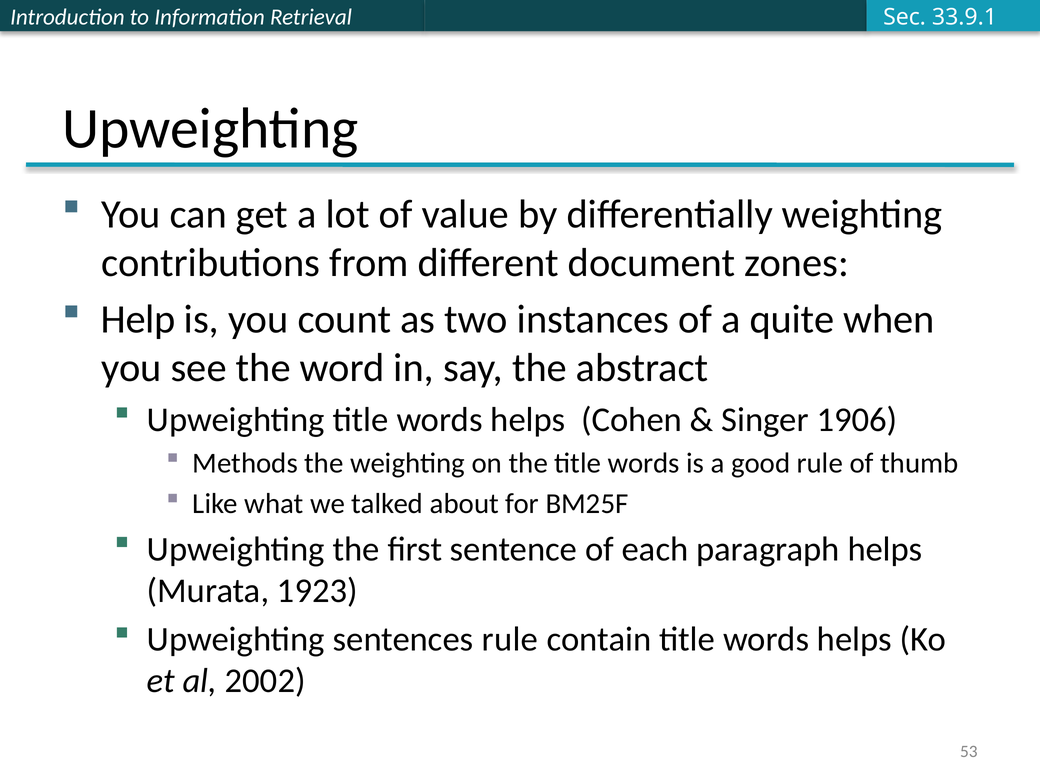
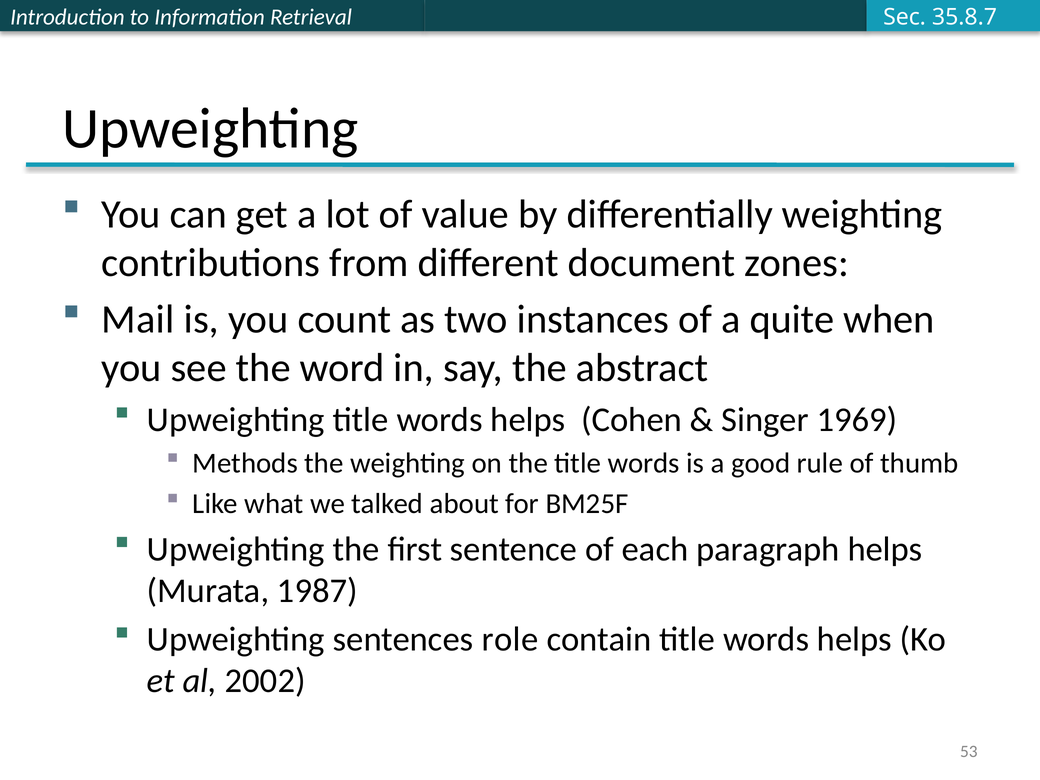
33.9.1: 33.9.1 -> 35.8.7
Help: Help -> Mail
1906: 1906 -> 1969
1923: 1923 -> 1987
sentences rule: rule -> role
